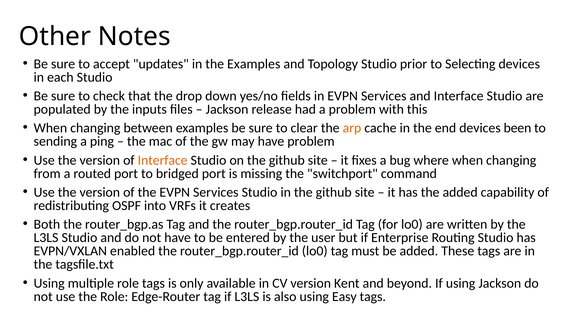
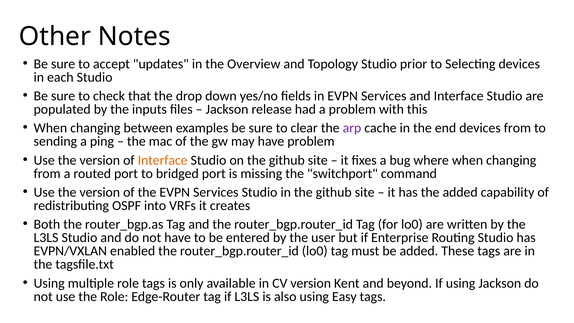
the Examples: Examples -> Overview
arp colour: orange -> purple
devices been: been -> from
